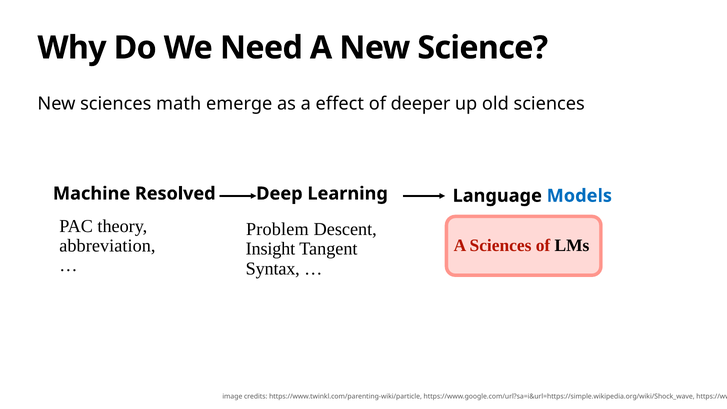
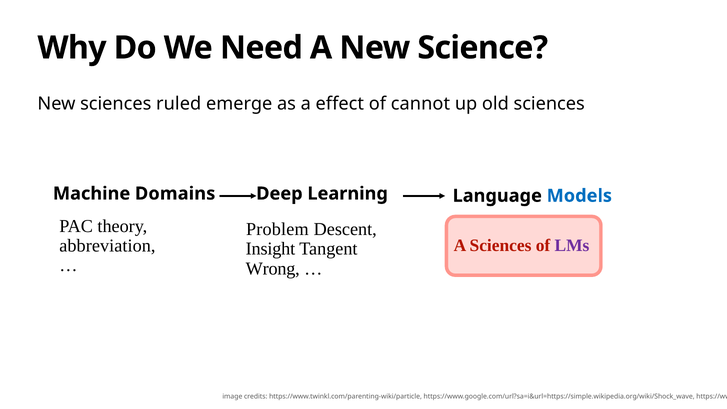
math: math -> ruled
deeper: deeper -> cannot
Resolved: Resolved -> Domains
LMs colour: black -> purple
Syntax: Syntax -> Wrong
